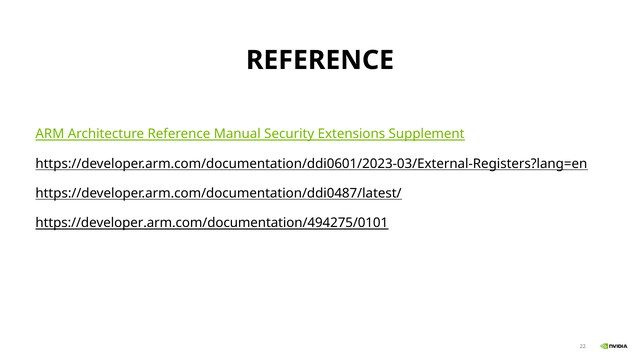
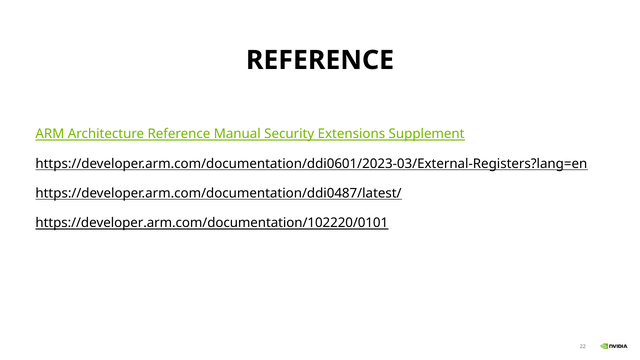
https://developer.arm.com/documentation/494275/0101: https://developer.arm.com/documentation/494275/0101 -> https://developer.arm.com/documentation/102220/0101
